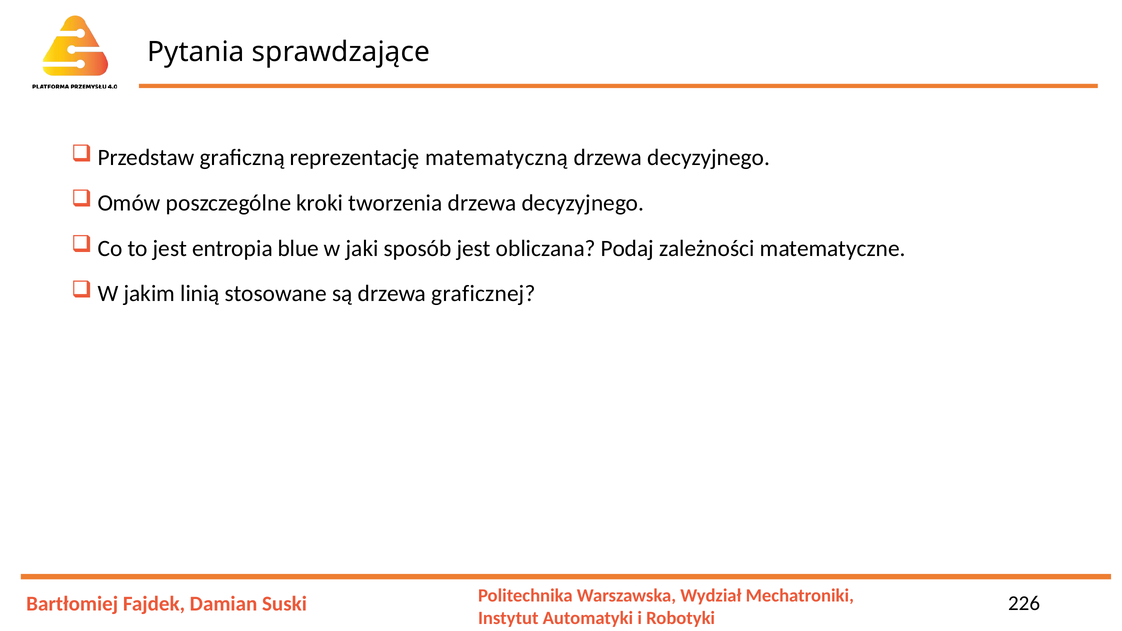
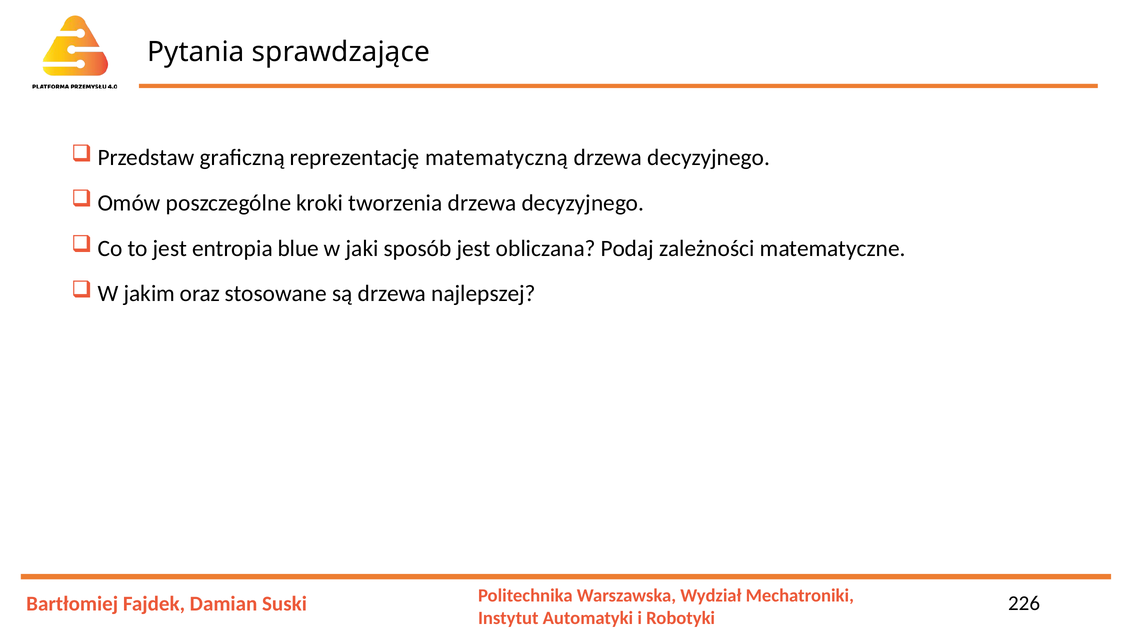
linią: linią -> oraz
graficznej: graficznej -> najlepszej
